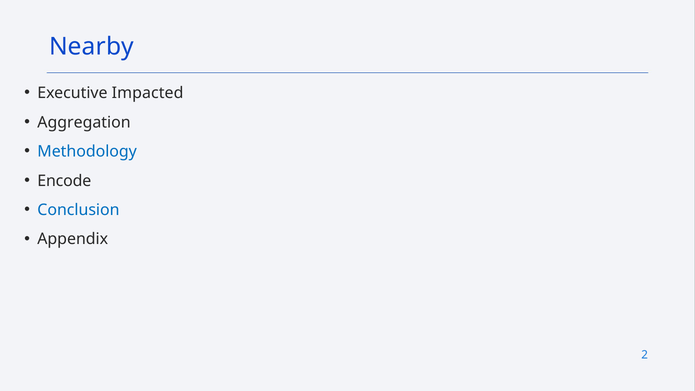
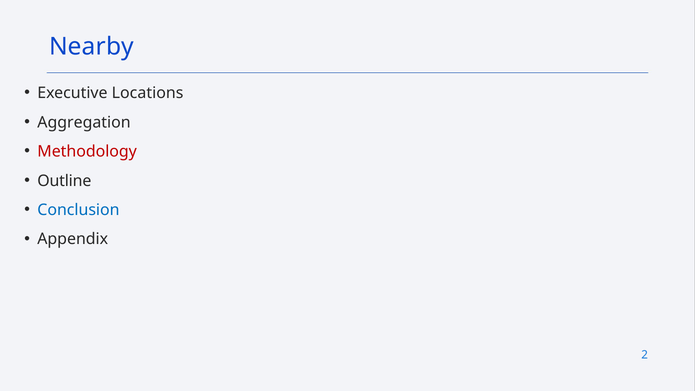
Impacted: Impacted -> Locations
Methodology colour: blue -> red
Encode: Encode -> Outline
